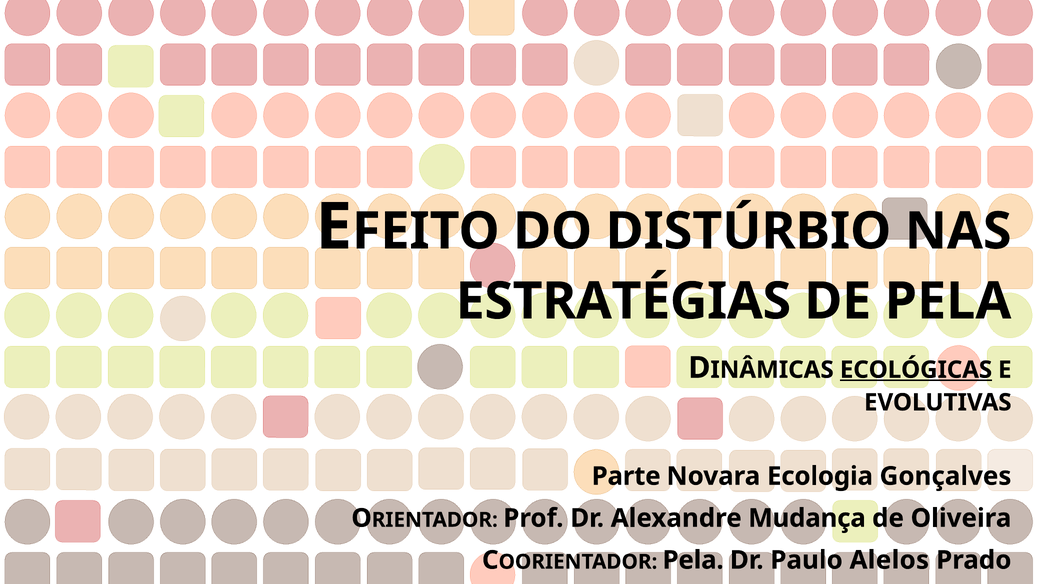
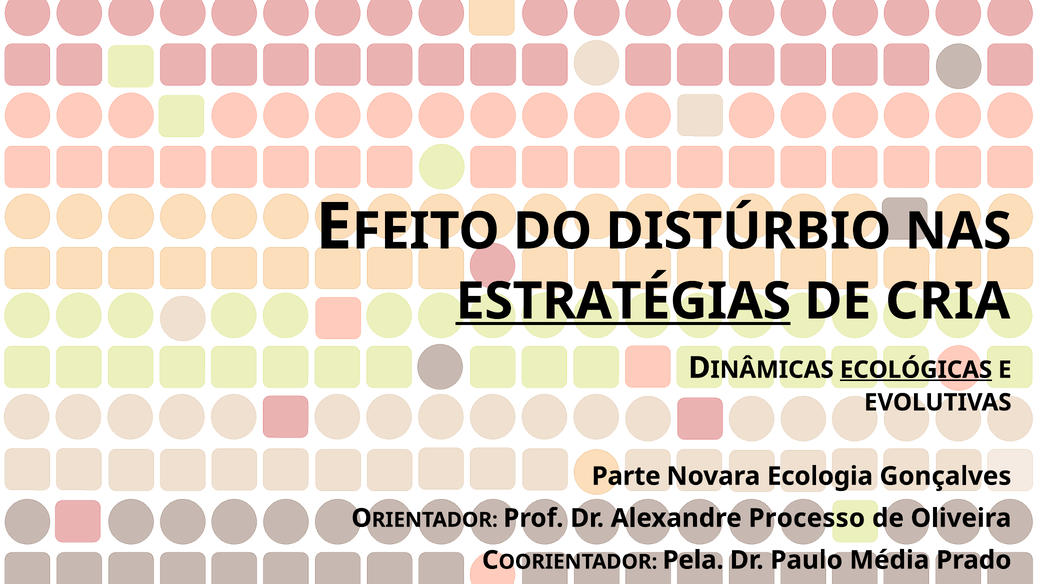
ESTRATÉGIAS underline: none -> present
DE PELA: PELA -> CRIA
Mudança: Mudança -> Processo
Alelos: Alelos -> Média
